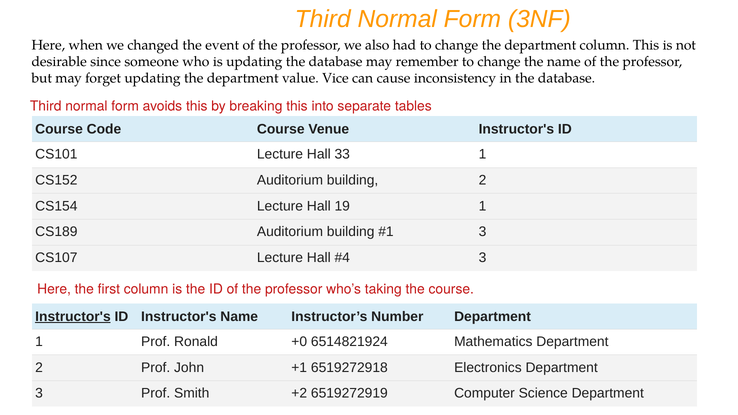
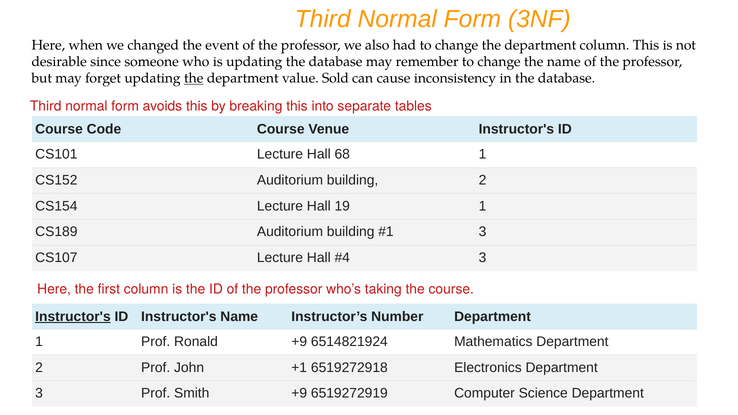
the at (194, 78) underline: none -> present
Vice: Vice -> Sold
33: 33 -> 68
Ronald +0: +0 -> +9
Smith +2: +2 -> +9
